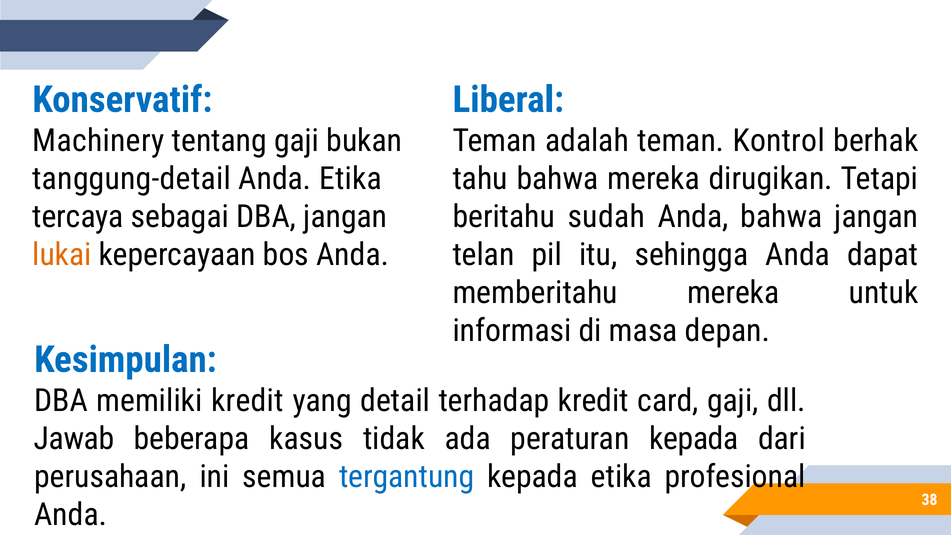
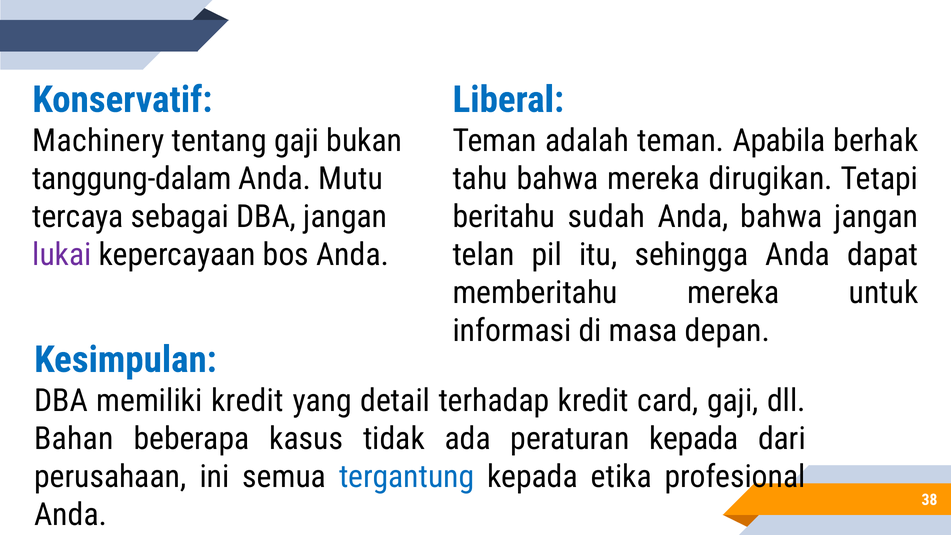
Kontrol: Kontrol -> Apabila
tanggung-detail: tanggung-detail -> tanggung-dalam
Anda Etika: Etika -> Mutu
lukai colour: orange -> purple
Jawab: Jawab -> Bahan
